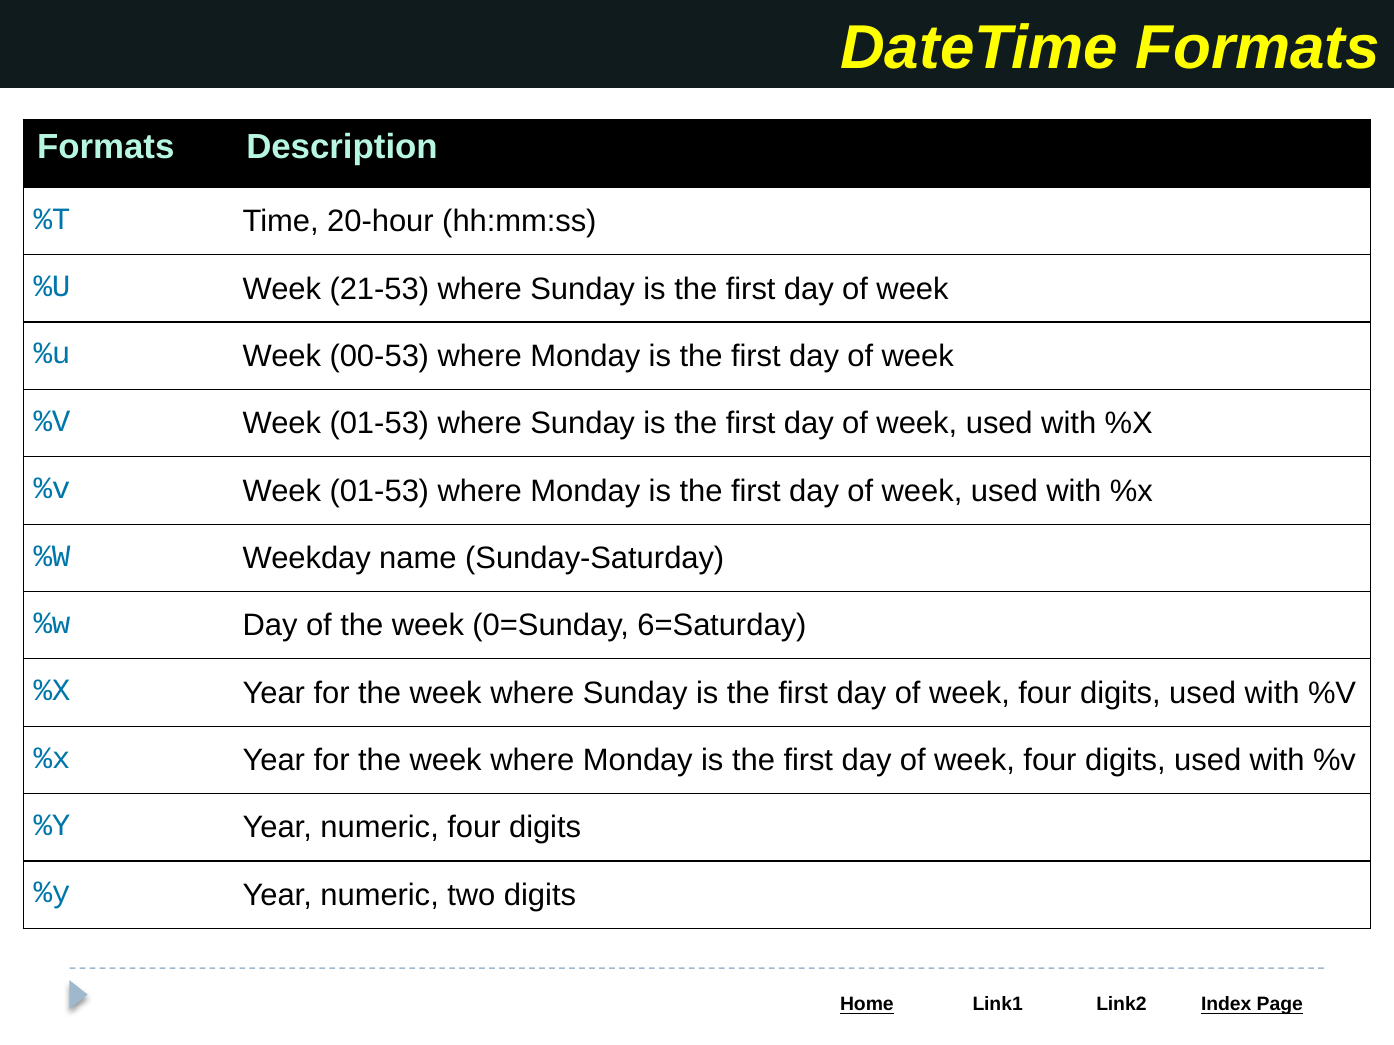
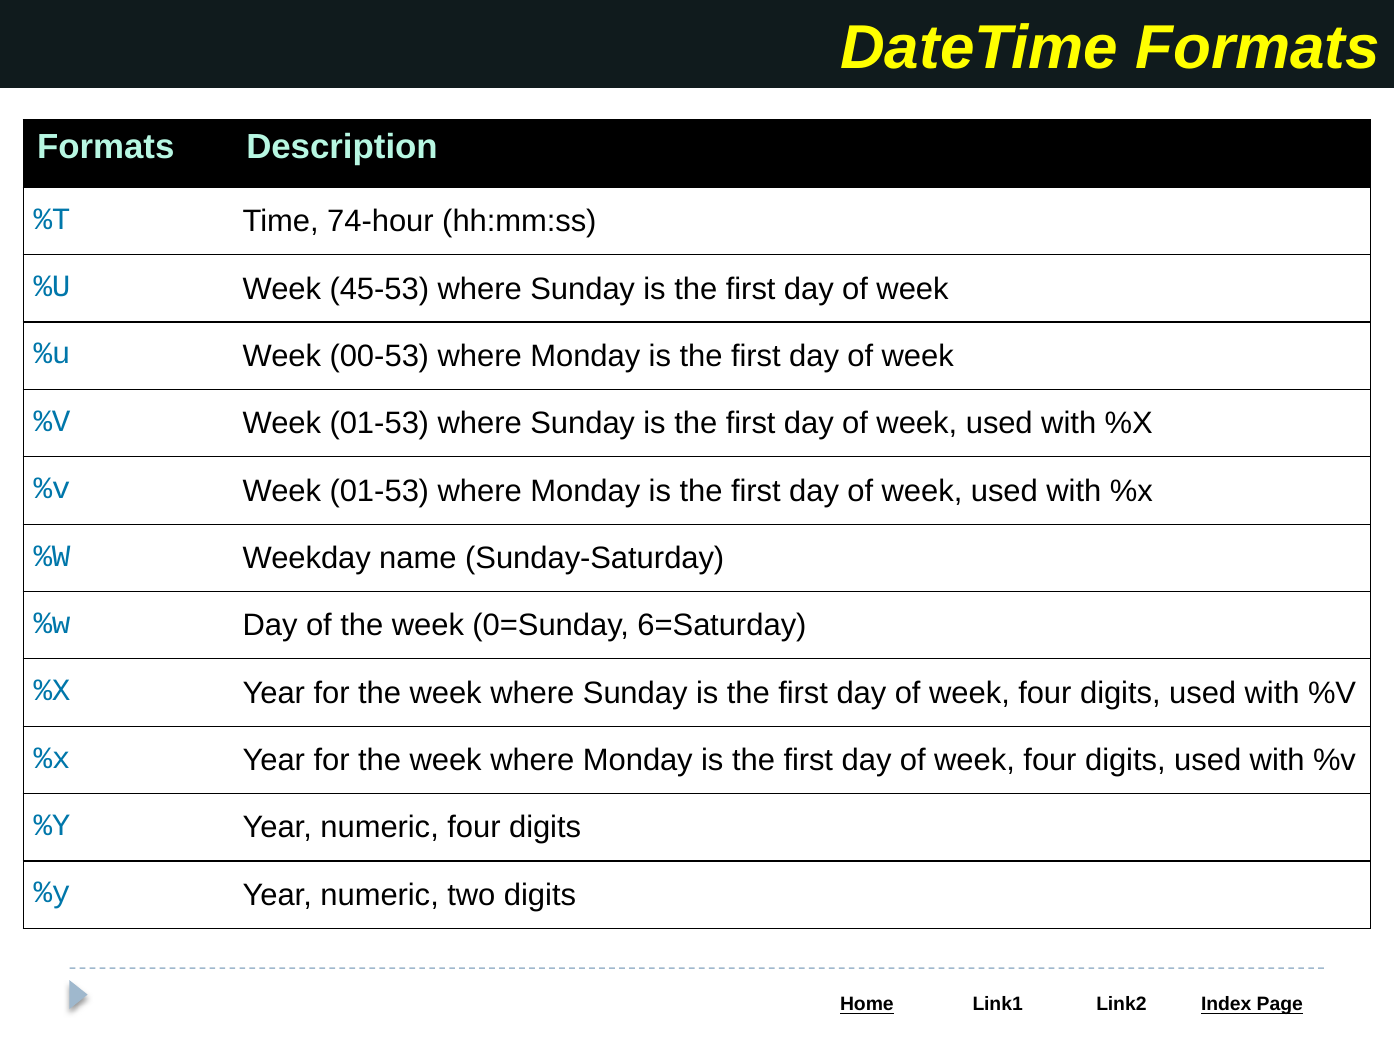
20-hour: 20-hour -> 74-hour
21-53: 21-53 -> 45-53
